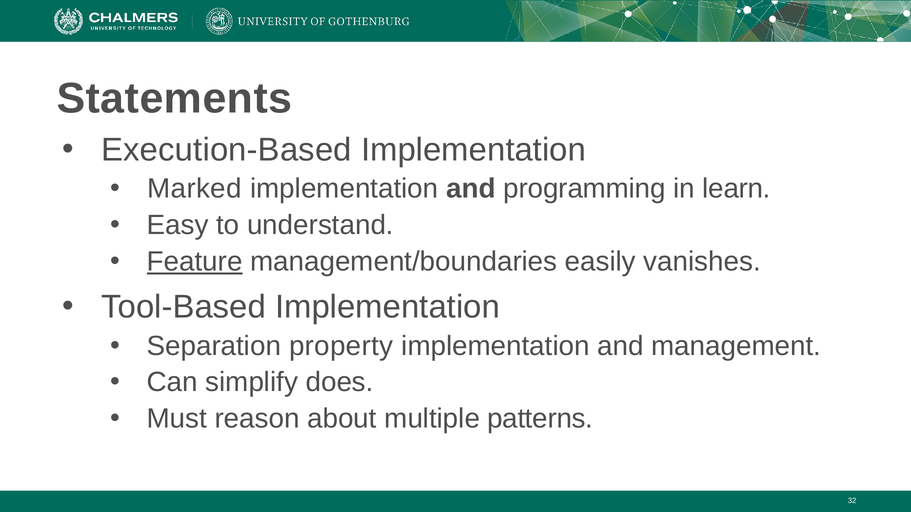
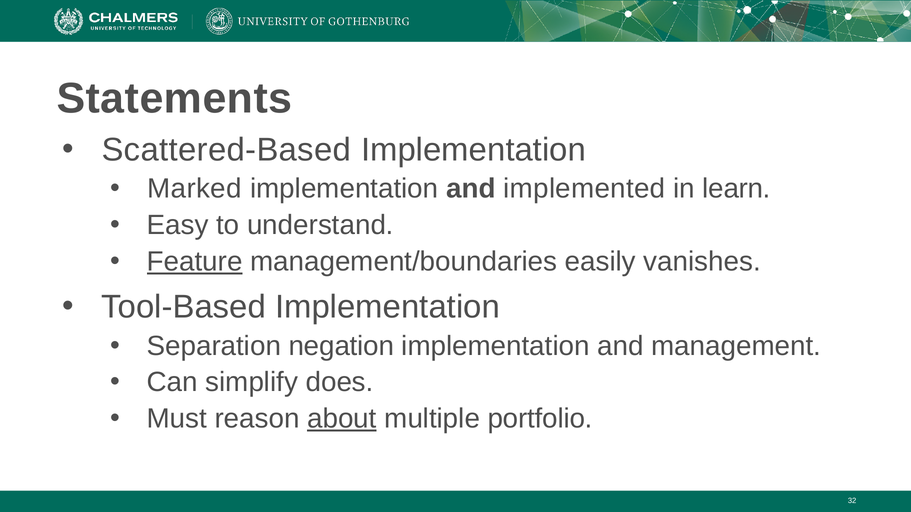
Execution-Based: Execution-Based -> Scattered-Based
programming: programming -> implemented
property: property -> negation
about underline: none -> present
patterns: patterns -> portfolio
